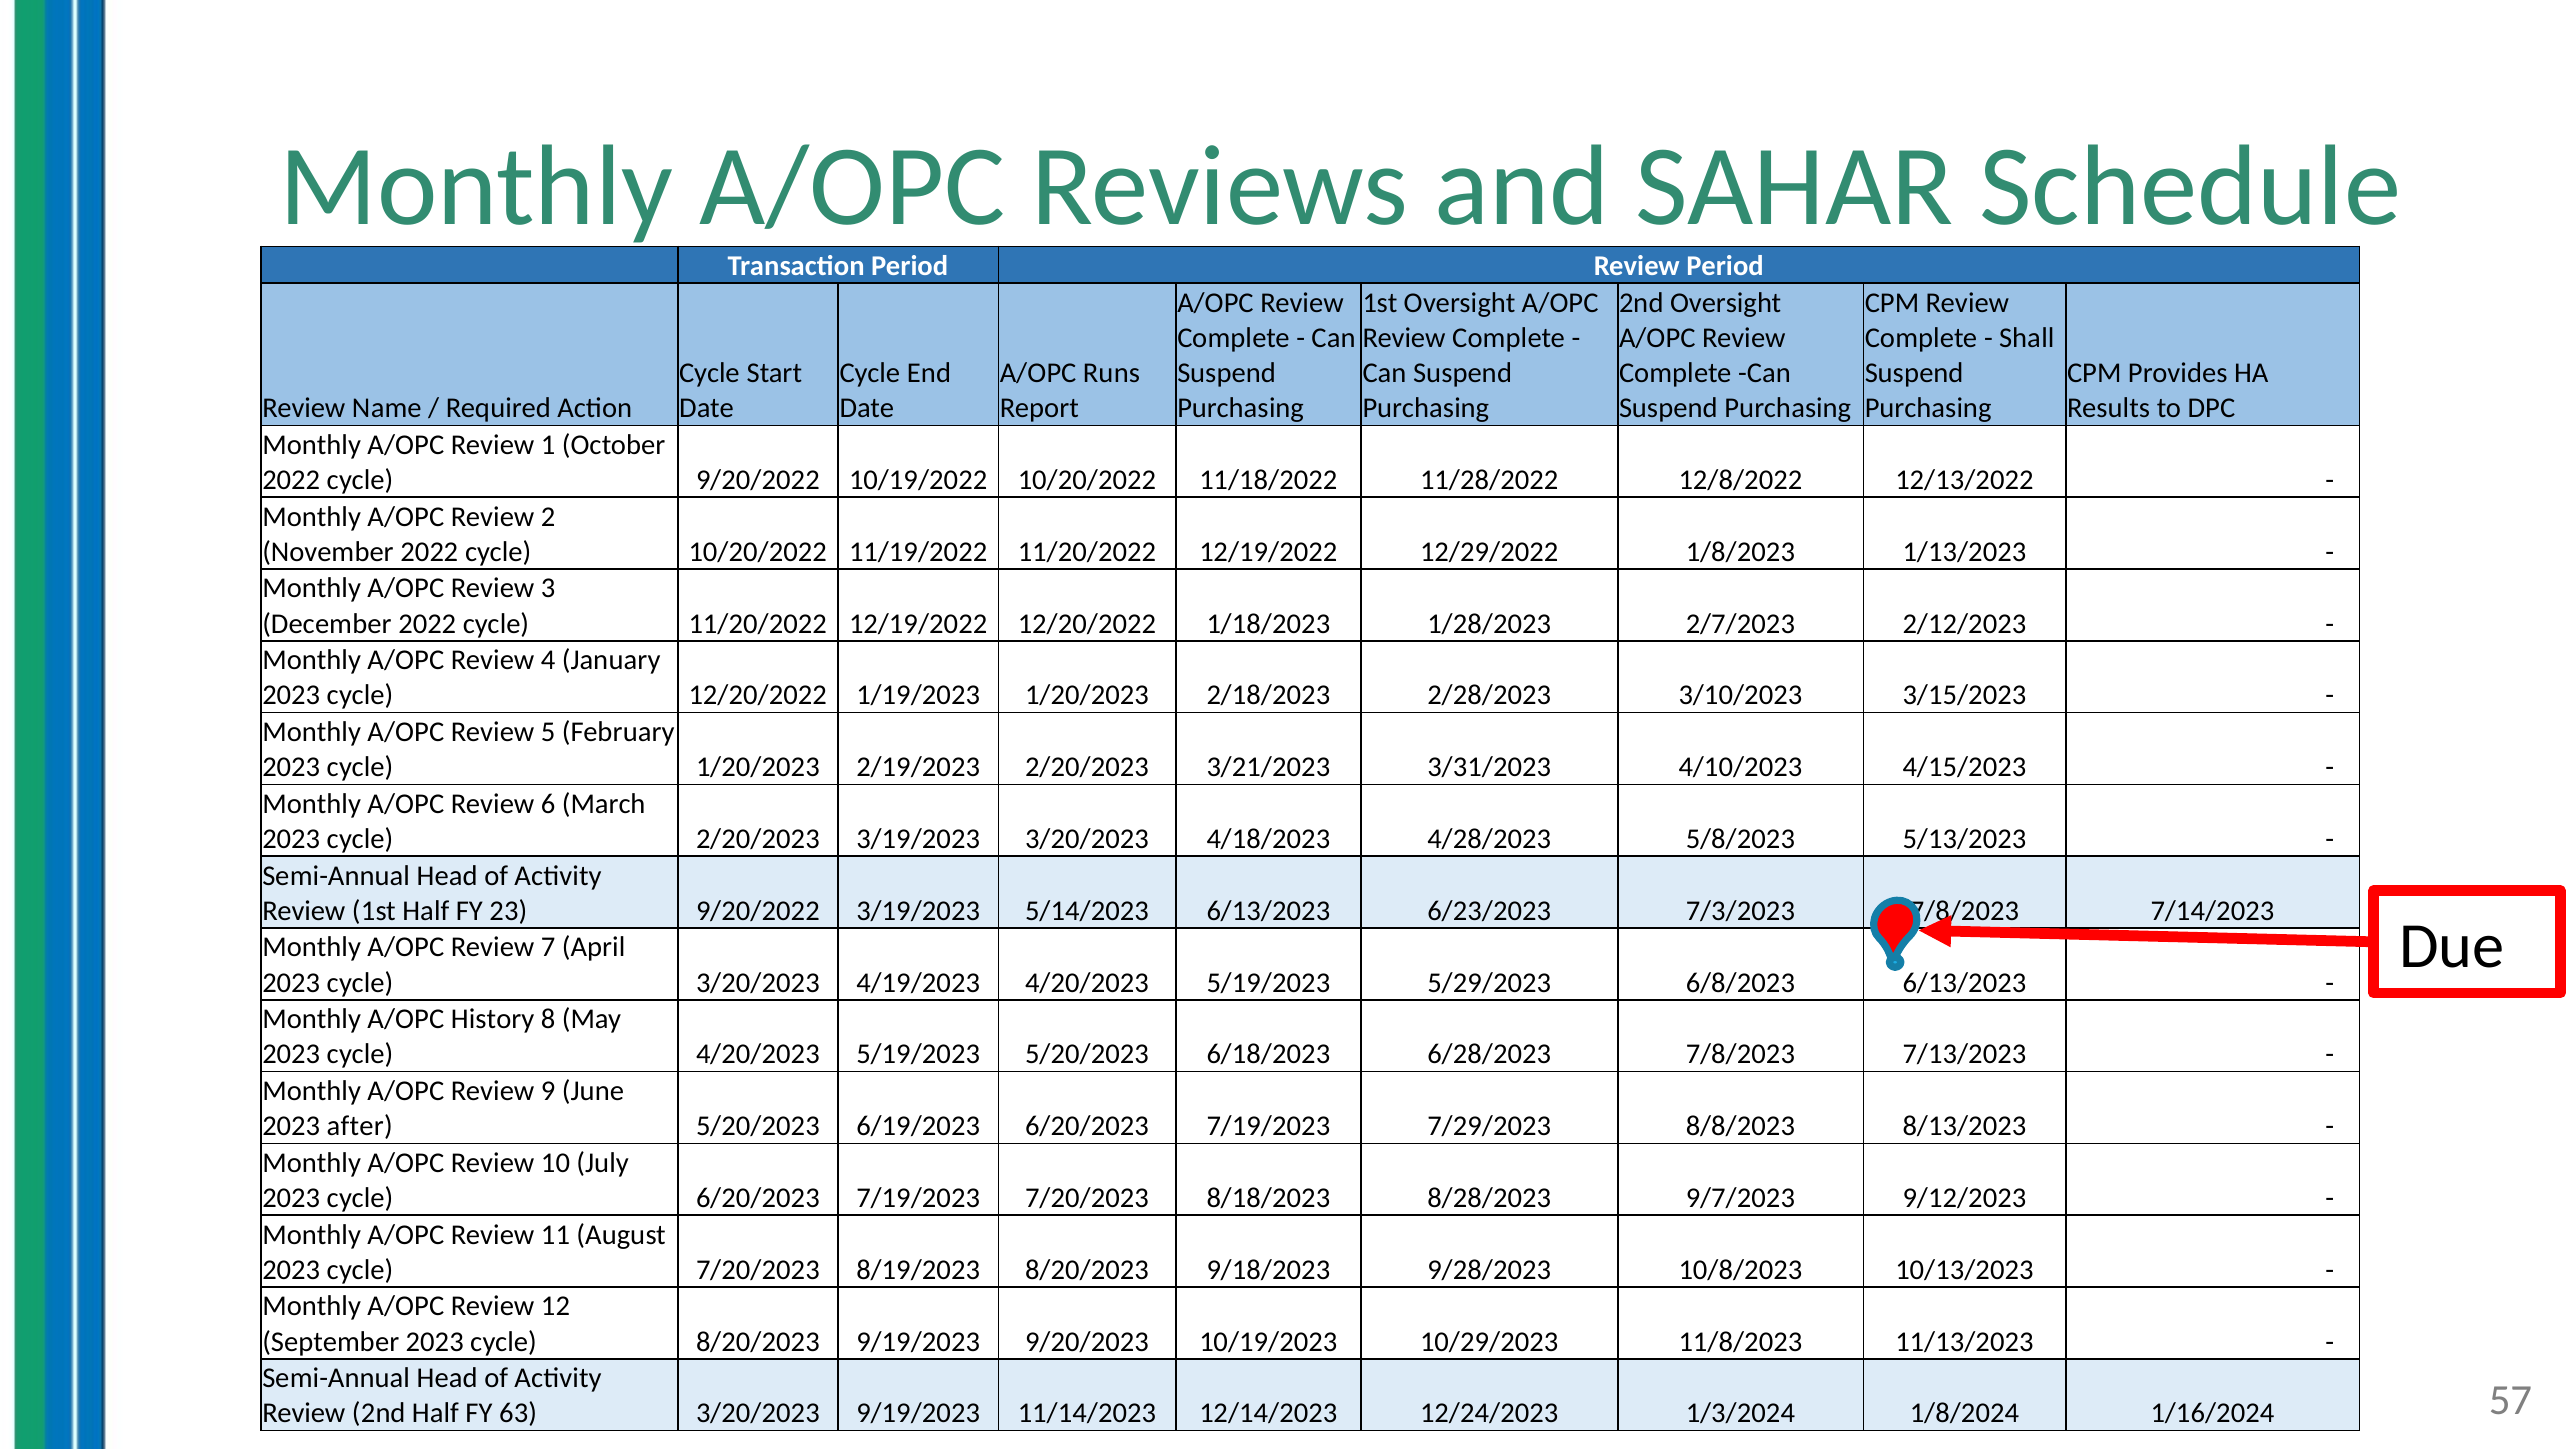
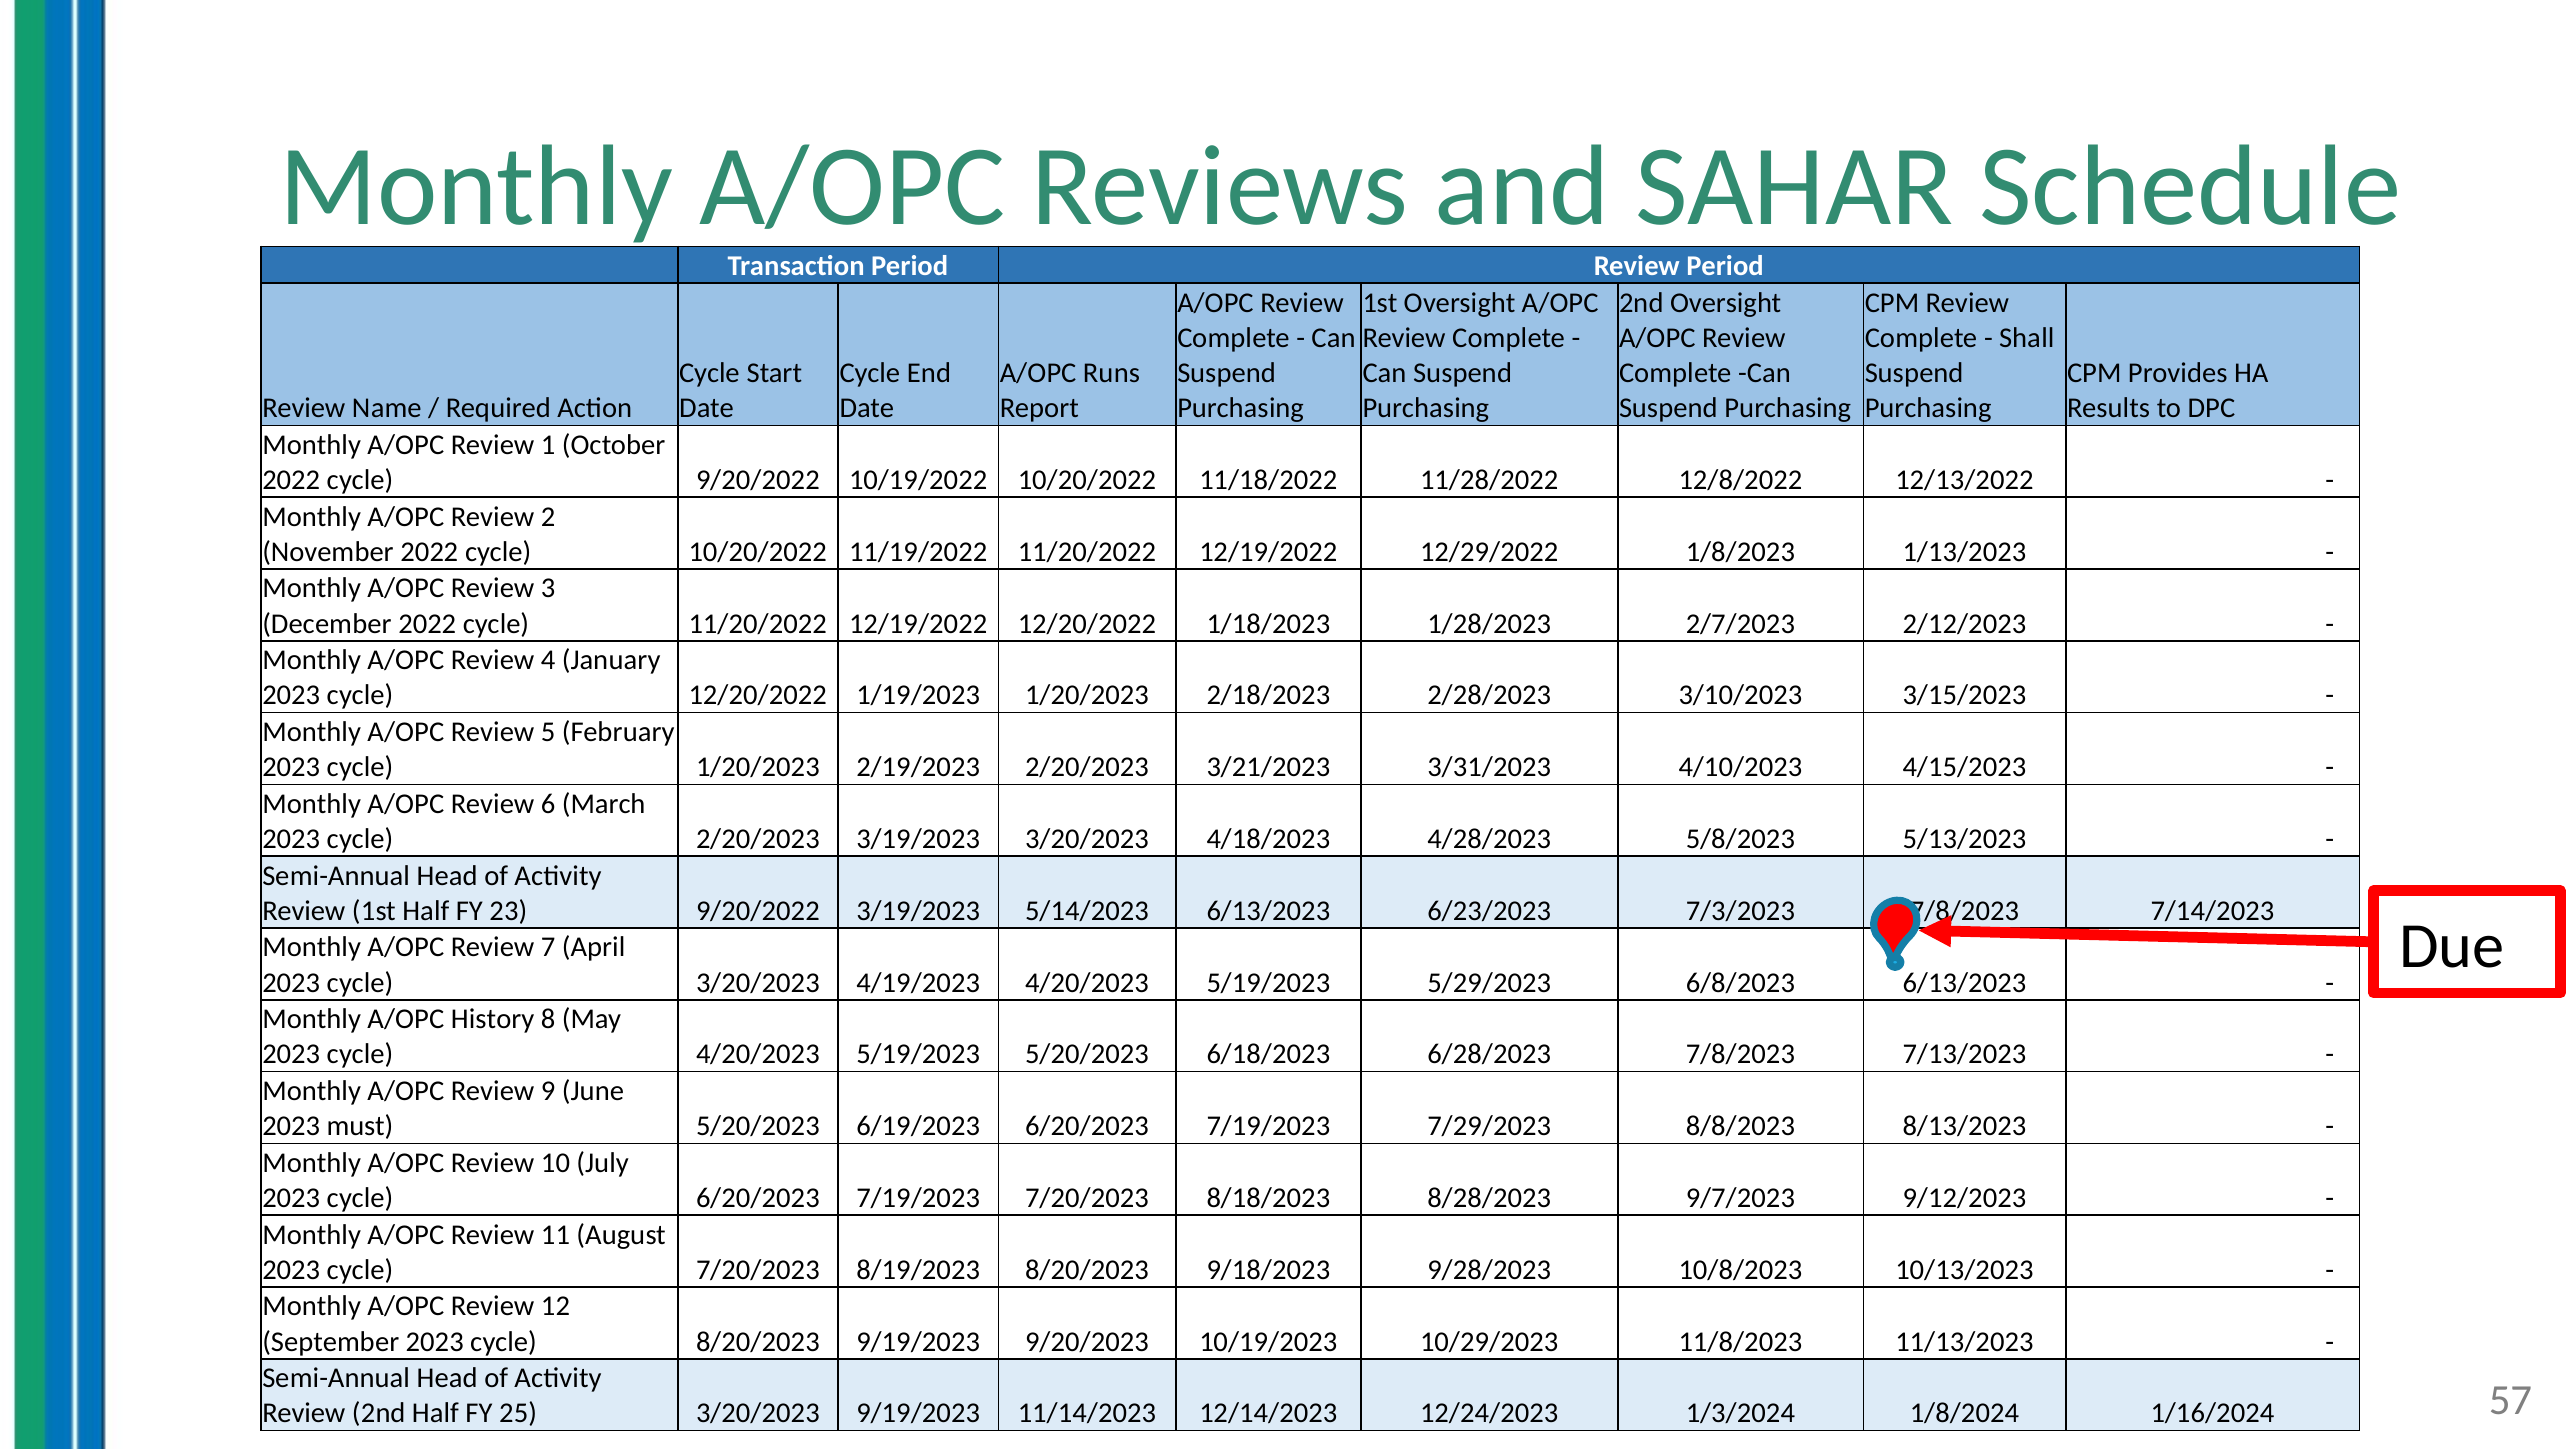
after: after -> must
63: 63 -> 25
